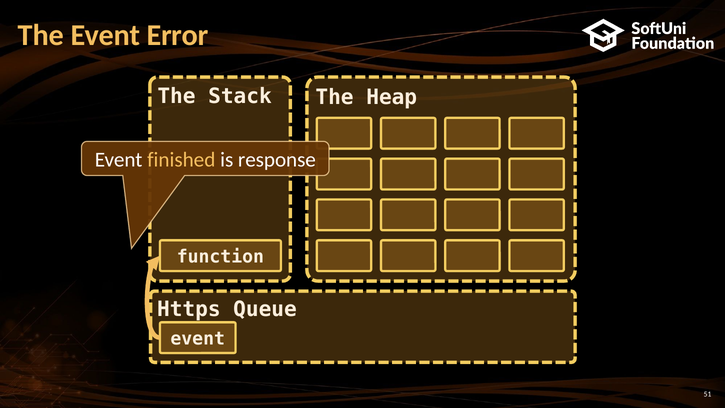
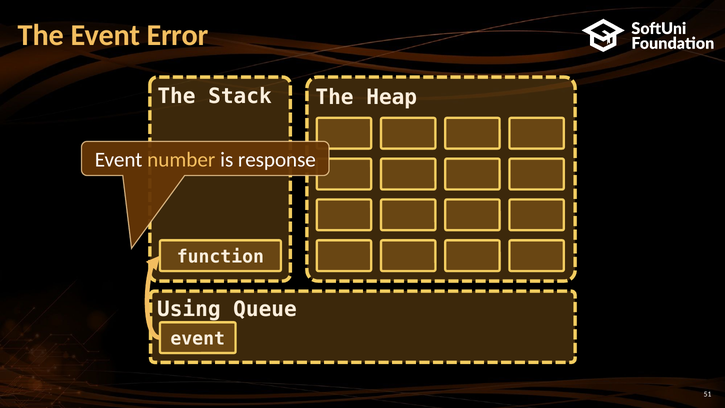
finished: finished -> number
Https: Https -> Using
